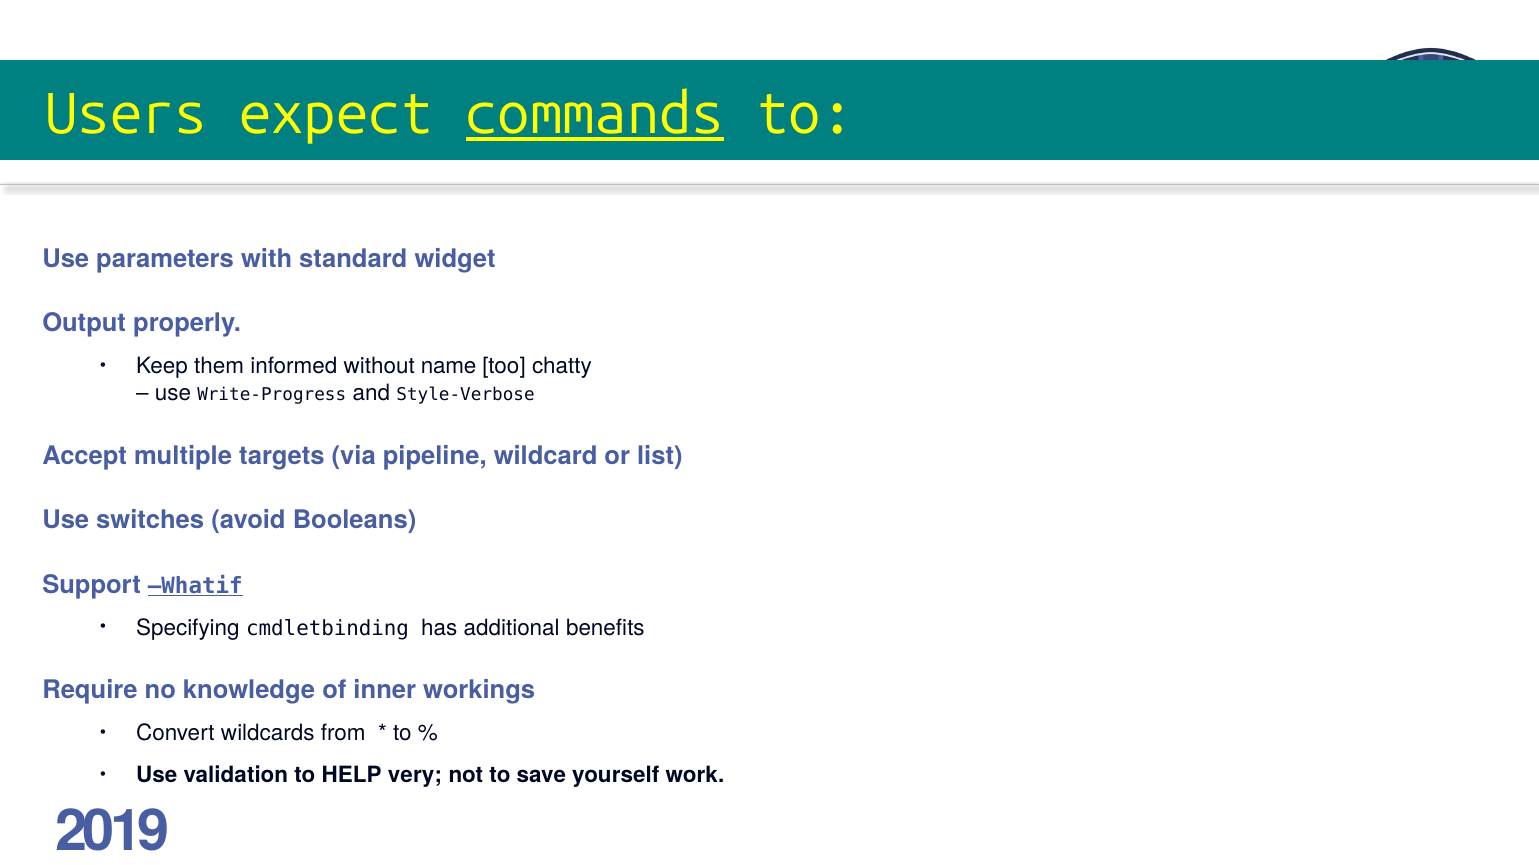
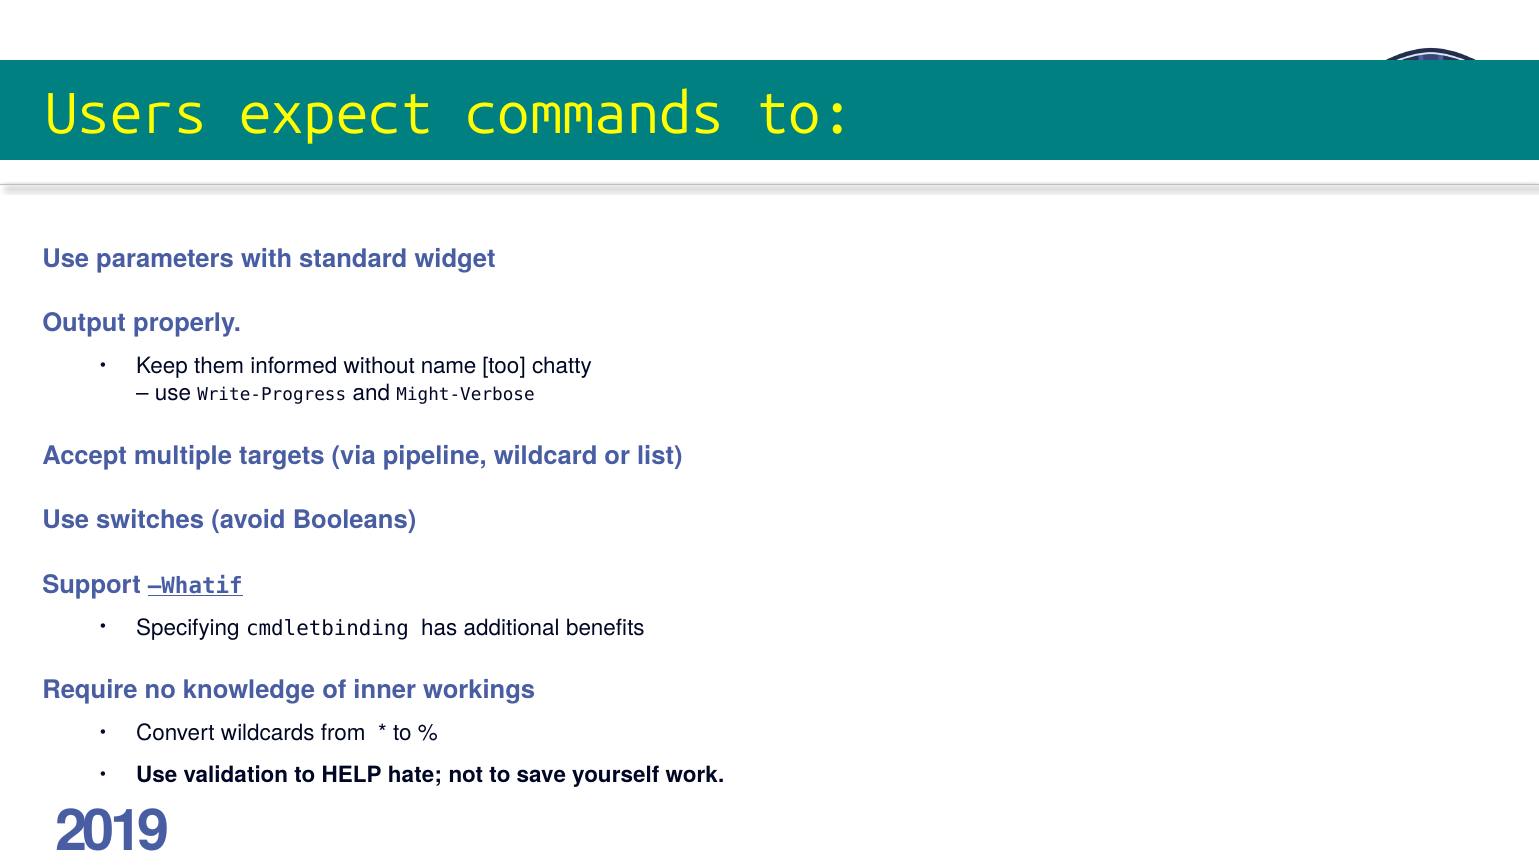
commands underline: present -> none
Style-Verbose: Style-Verbose -> Might-Verbose
very: very -> hate
